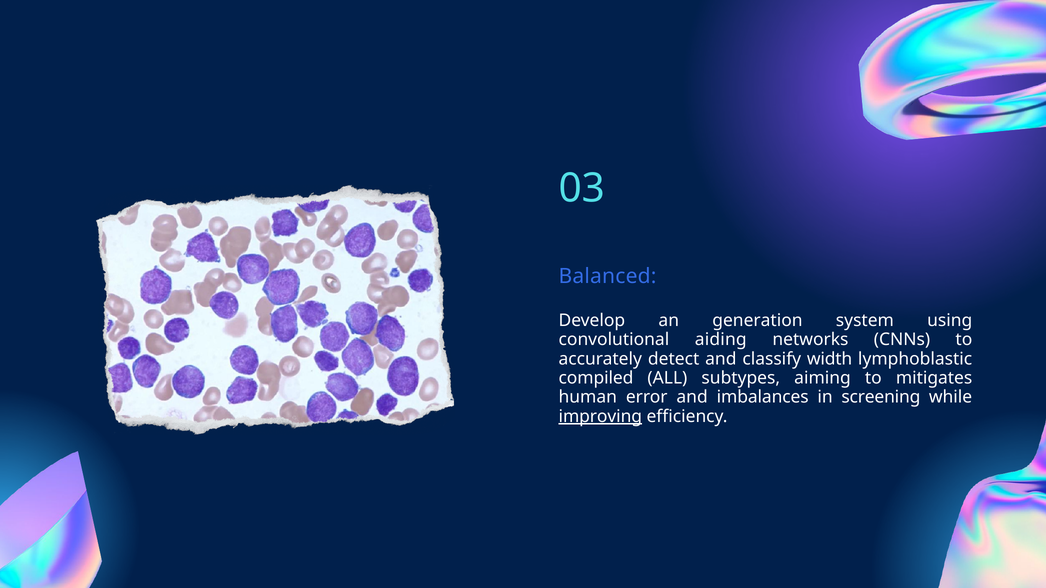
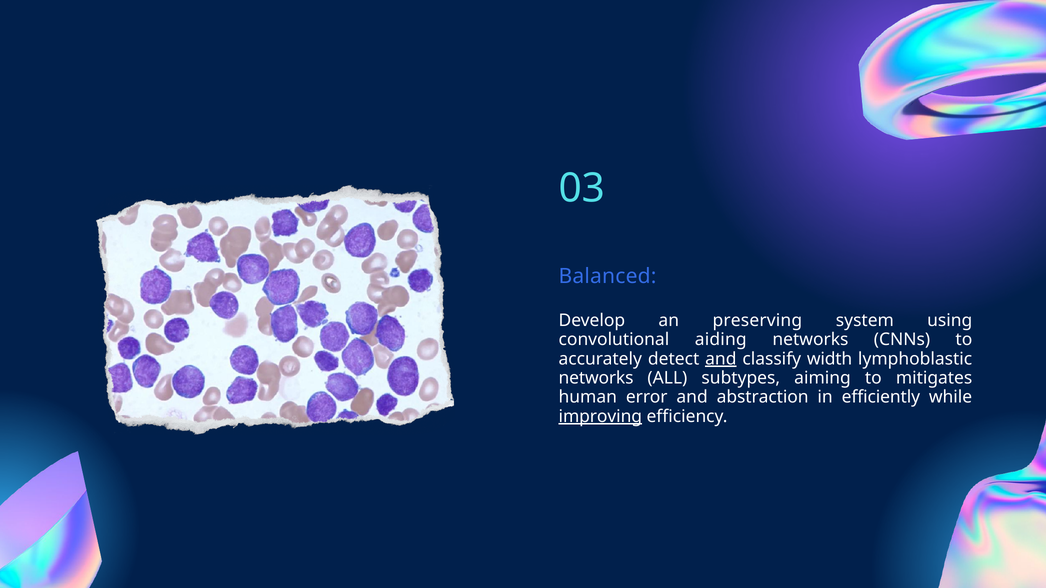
generation: generation -> preserving
and at (721, 359) underline: none -> present
compiled at (596, 378): compiled -> networks
imbalances: imbalances -> abstraction
screening: screening -> efficiently
